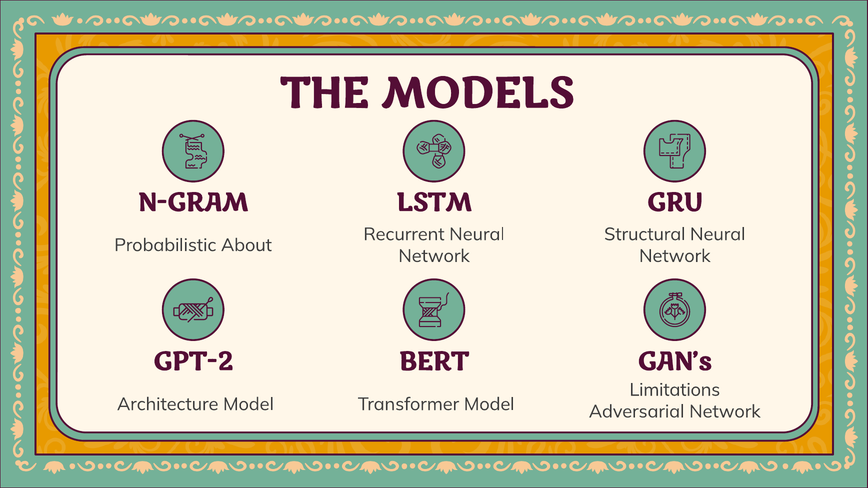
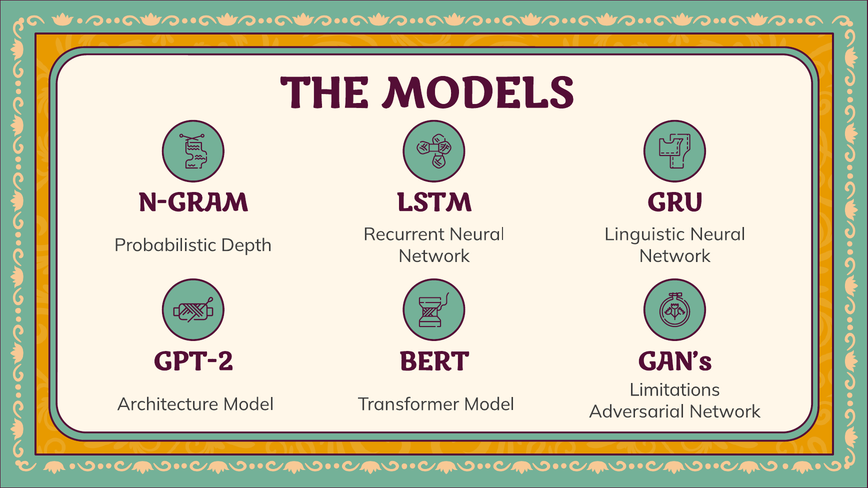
Structural: Structural -> Linguistic
About: About -> Depth
